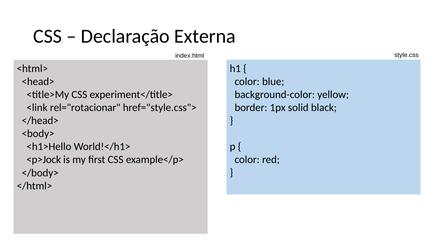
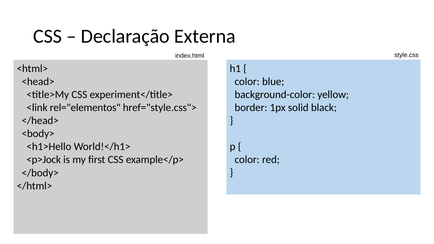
rel="rotacionar: rel="rotacionar -> rel="elementos
